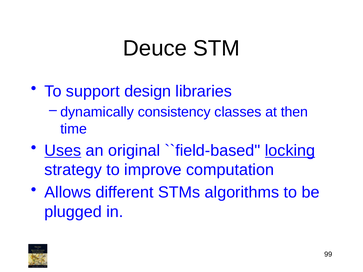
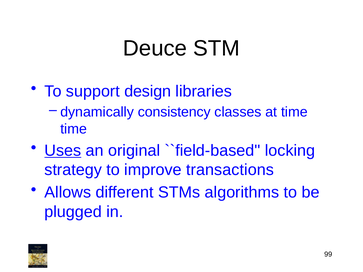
at then: then -> time
locking underline: present -> none
computation: computation -> transactions
